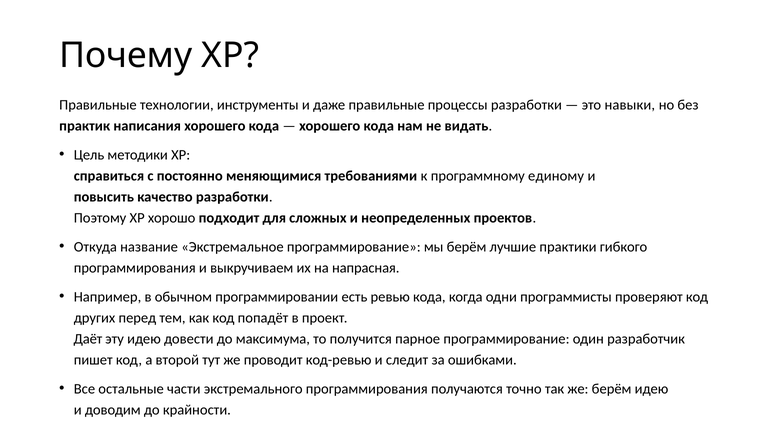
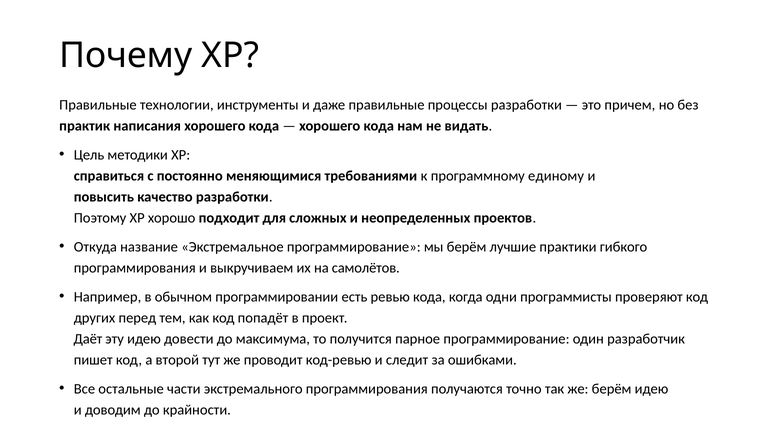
навыки: навыки -> причем
напрасная: напрасная -> самолётов
